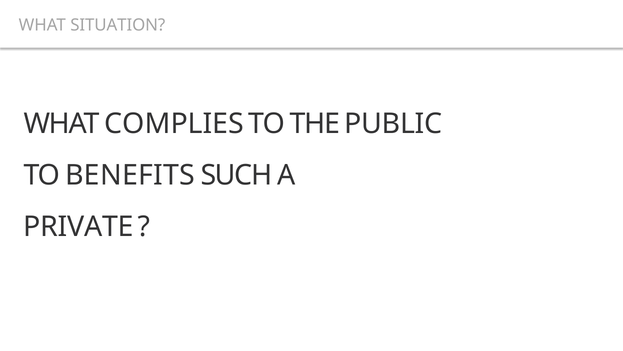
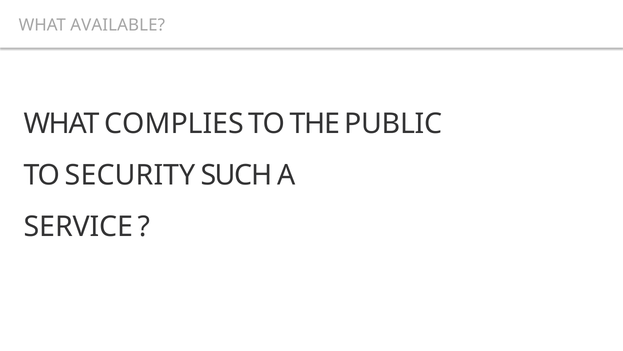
SITUATION: SITUATION -> AVAILABLE
BENEFITS: BENEFITS -> SECURITY
PRIVATE: PRIVATE -> SERVICE
